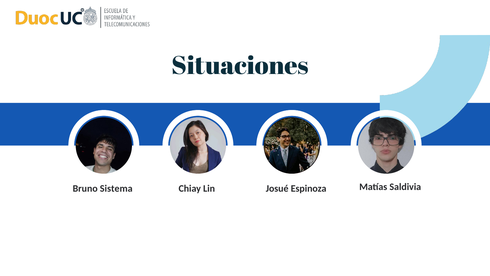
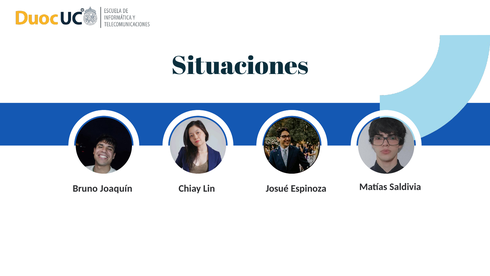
Sistema: Sistema -> Joaquín
